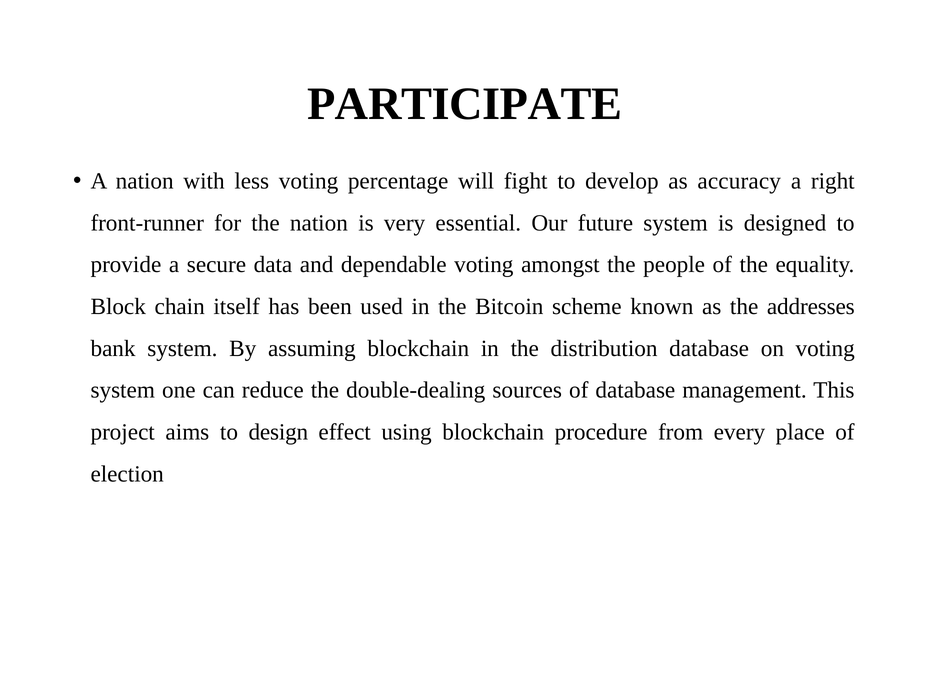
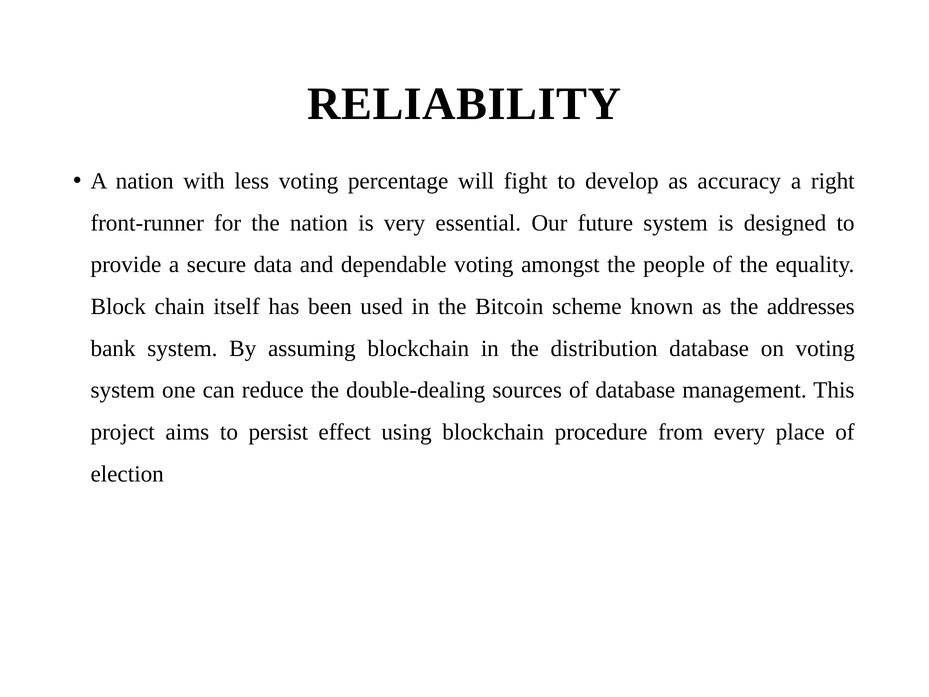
PARTICIPATE: PARTICIPATE -> RELIABILITY
design: design -> persist
